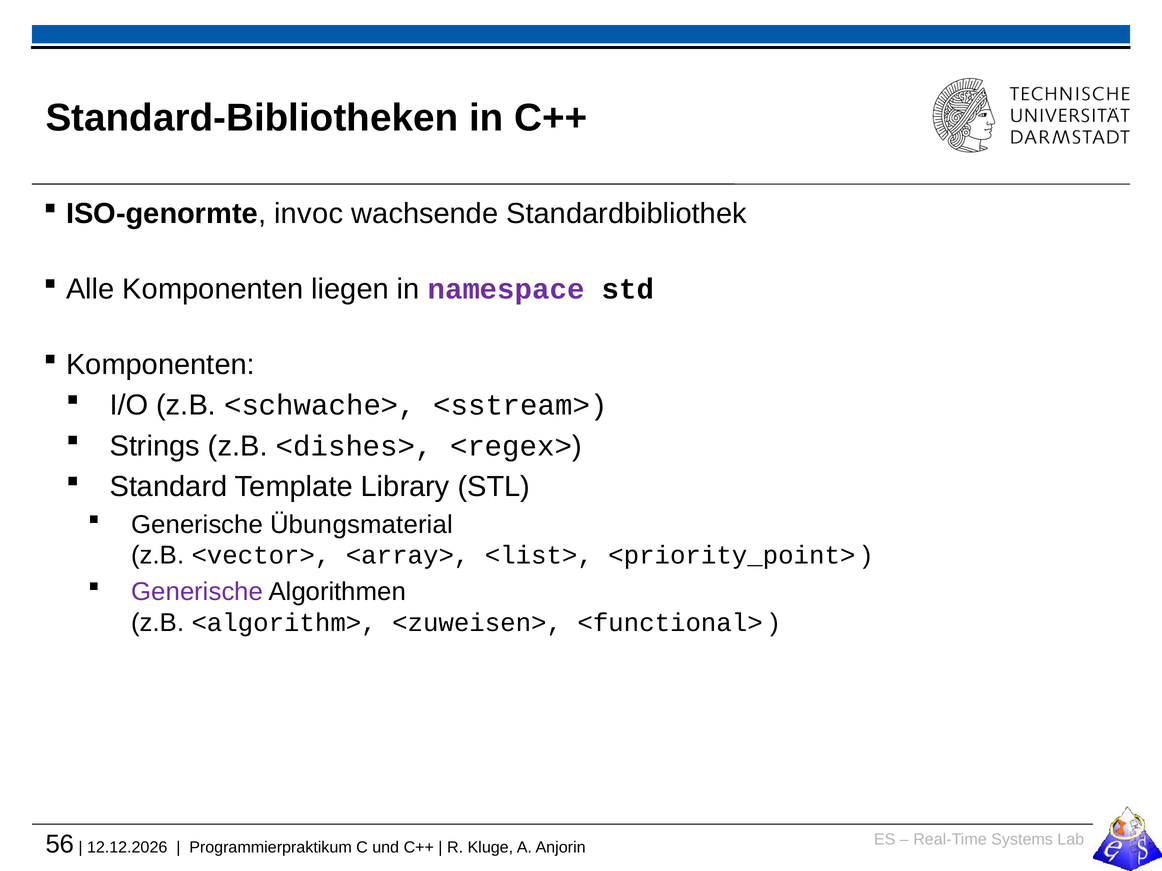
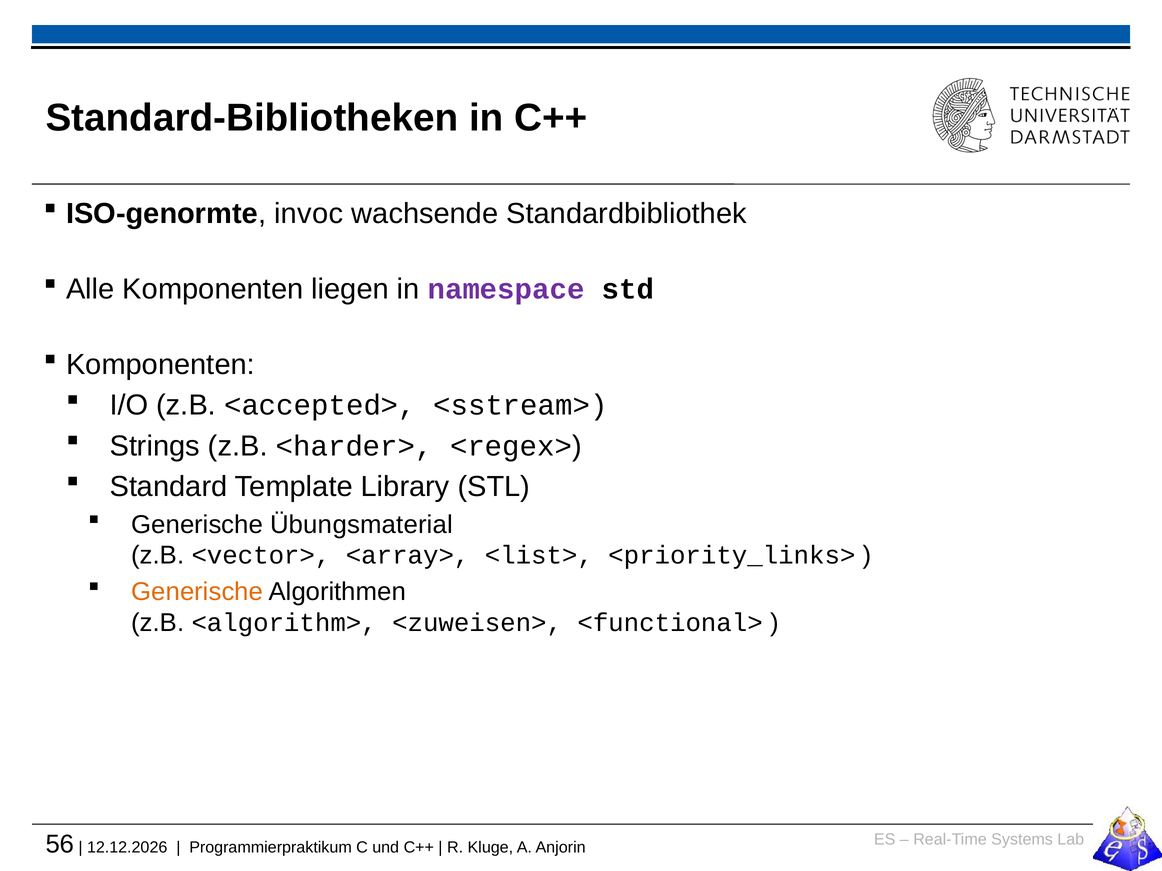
<schwache>: <schwache> -> <accepted>
<dishes>: <dishes> -> <harder>
<priority_point>: <priority_point> -> <priority_links>
Generische at (197, 592) colour: purple -> orange
